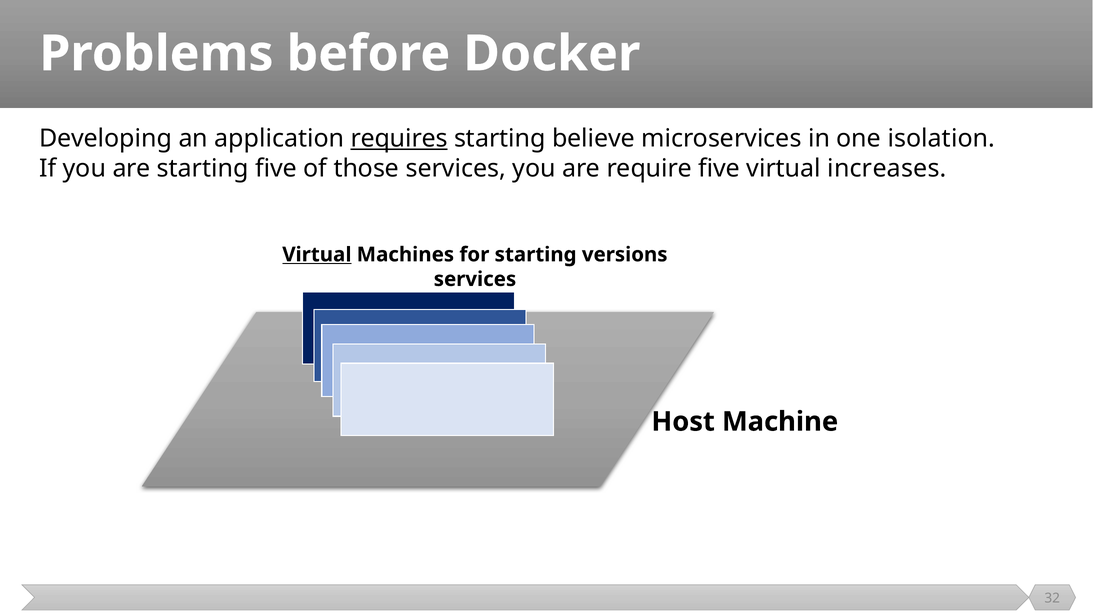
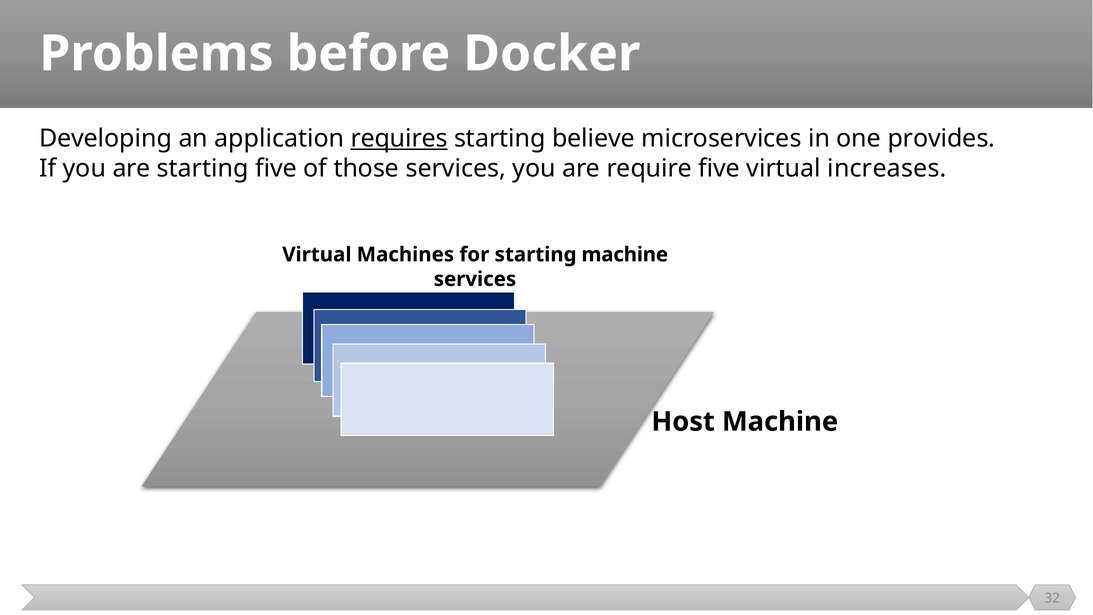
isolation: isolation -> provides
Virtual at (317, 255) underline: present -> none
starting versions: versions -> machine
